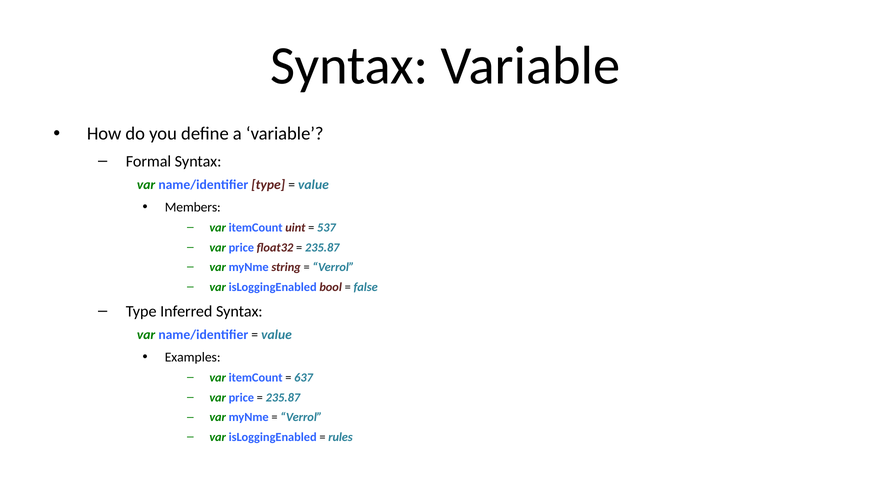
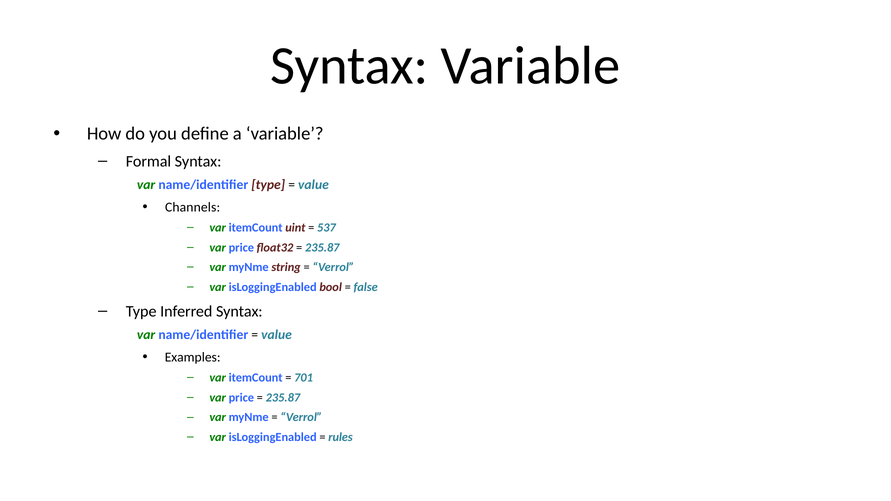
Members: Members -> Channels
637: 637 -> 701
